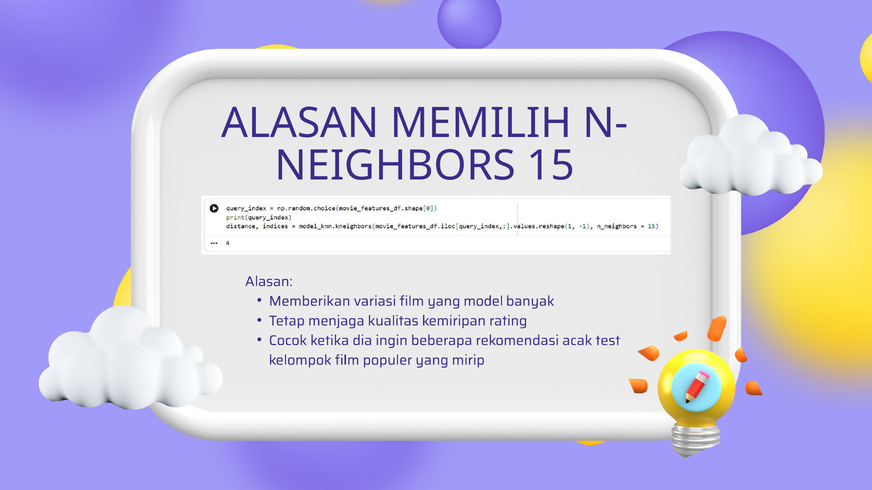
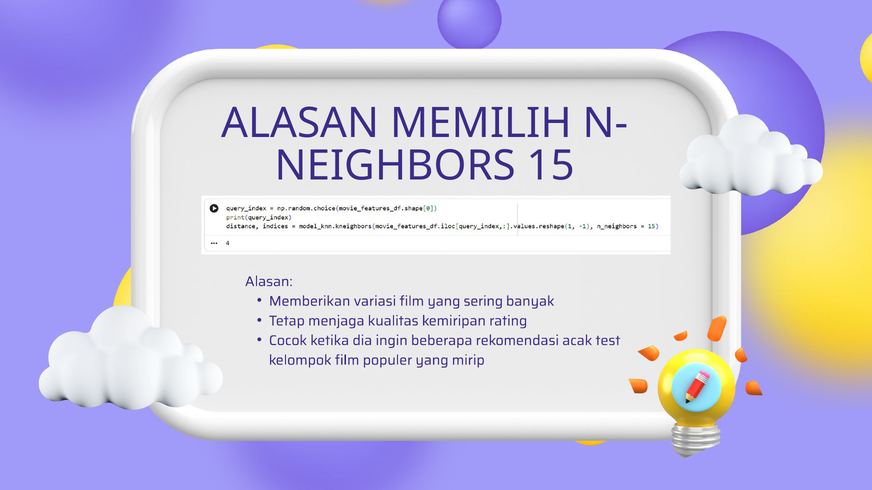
model: model -> sering
